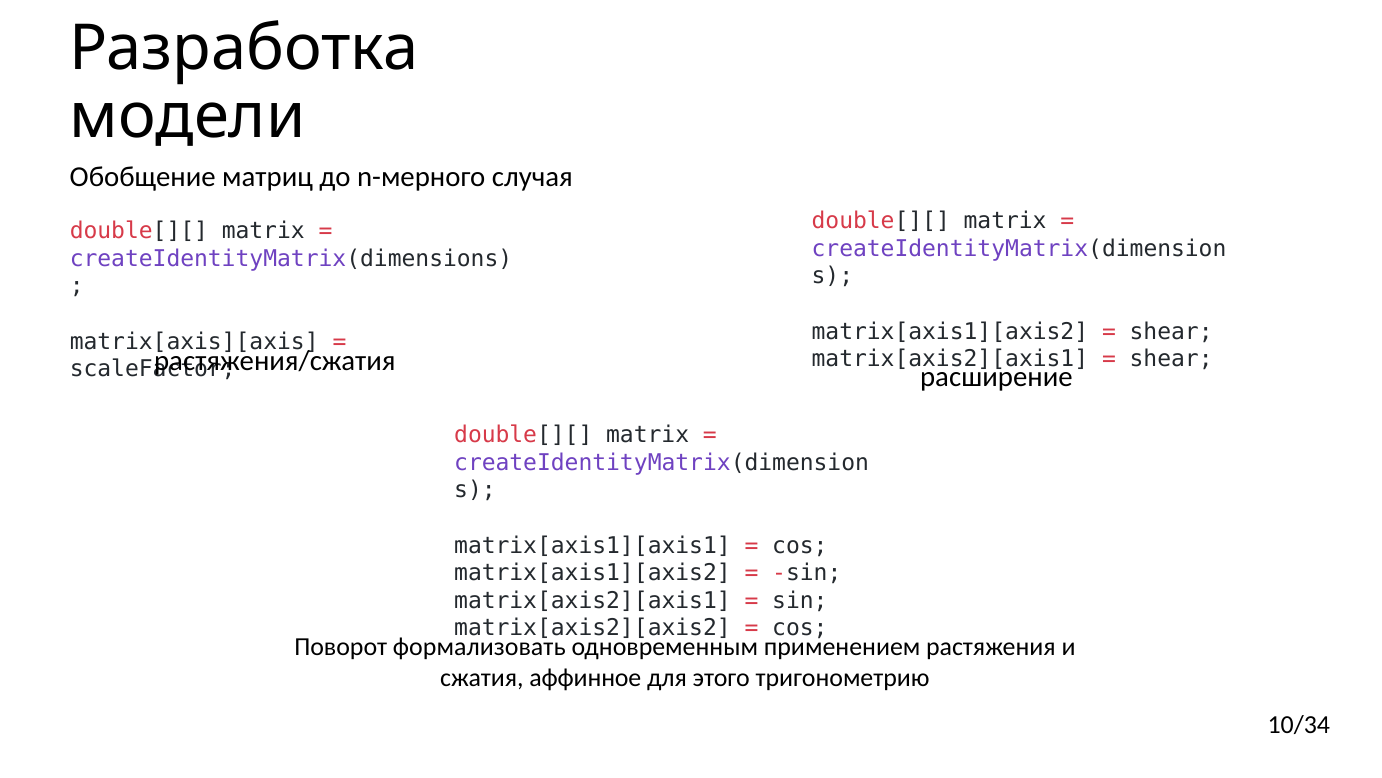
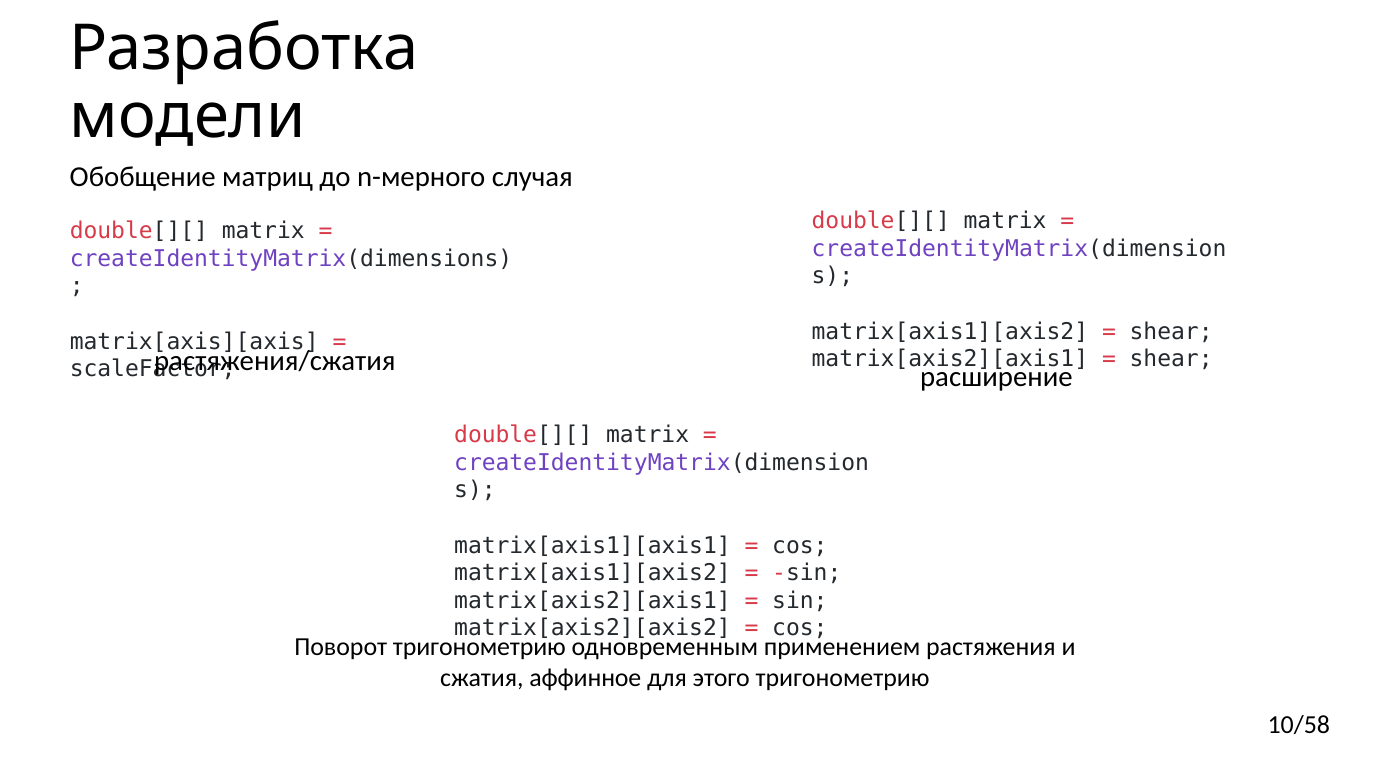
Поворот формализовать: формализовать -> тригонометрию
10/34: 10/34 -> 10/58
